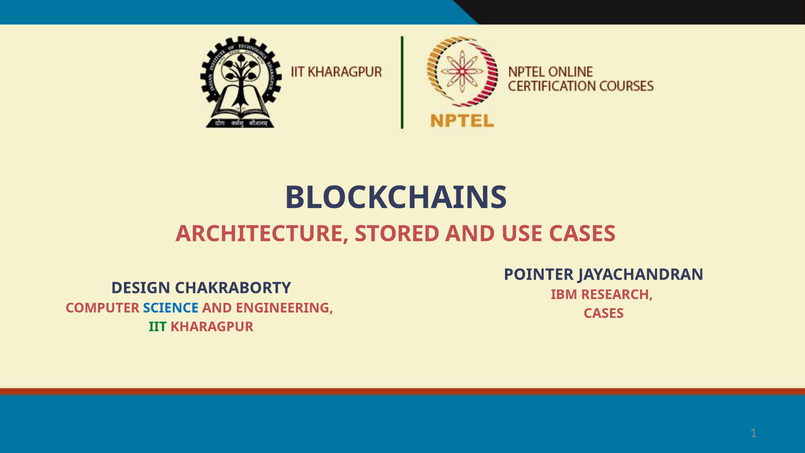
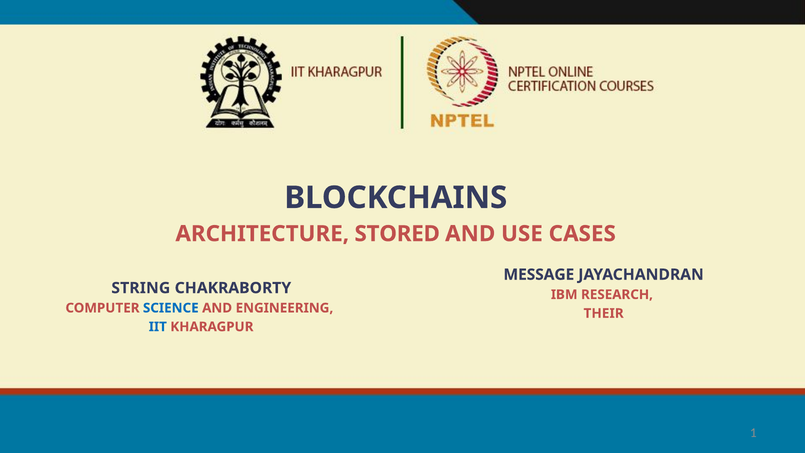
POINTER: POINTER -> MESSAGE
DESIGN: DESIGN -> STRING
CASES at (604, 313): CASES -> THEIR
IIT colour: green -> blue
